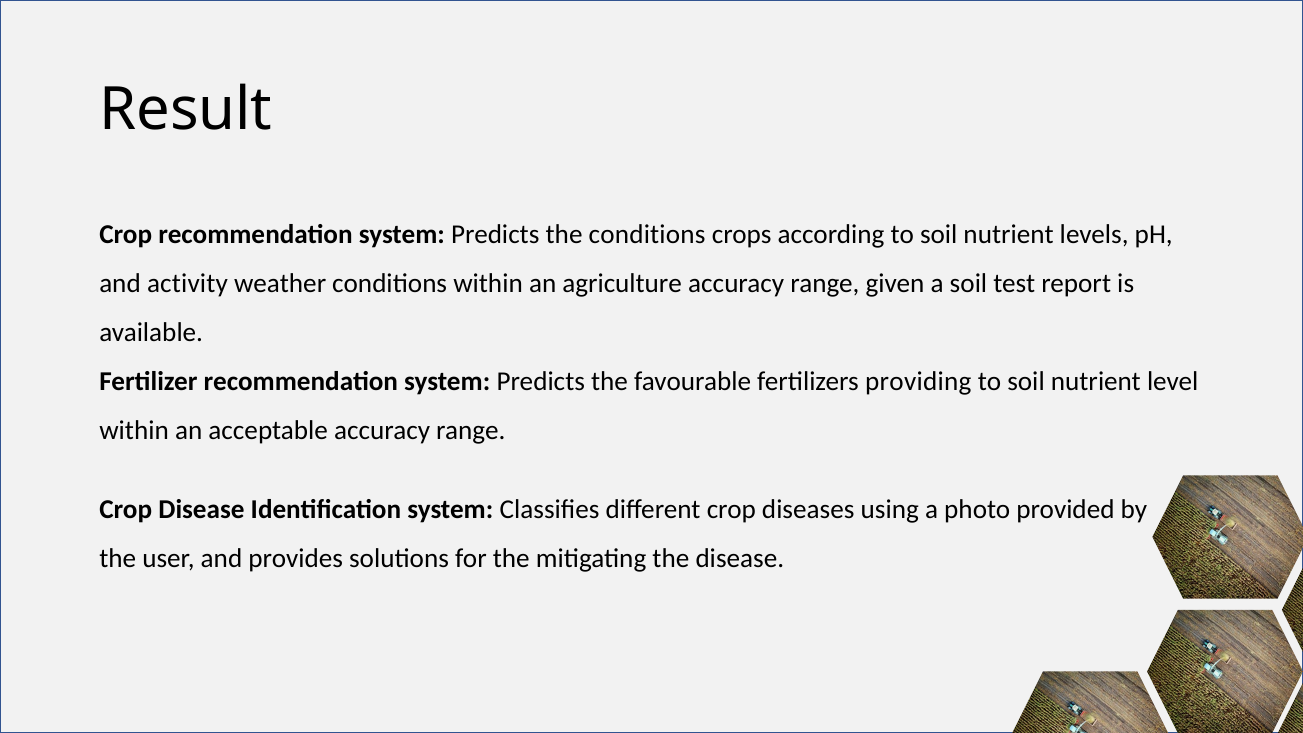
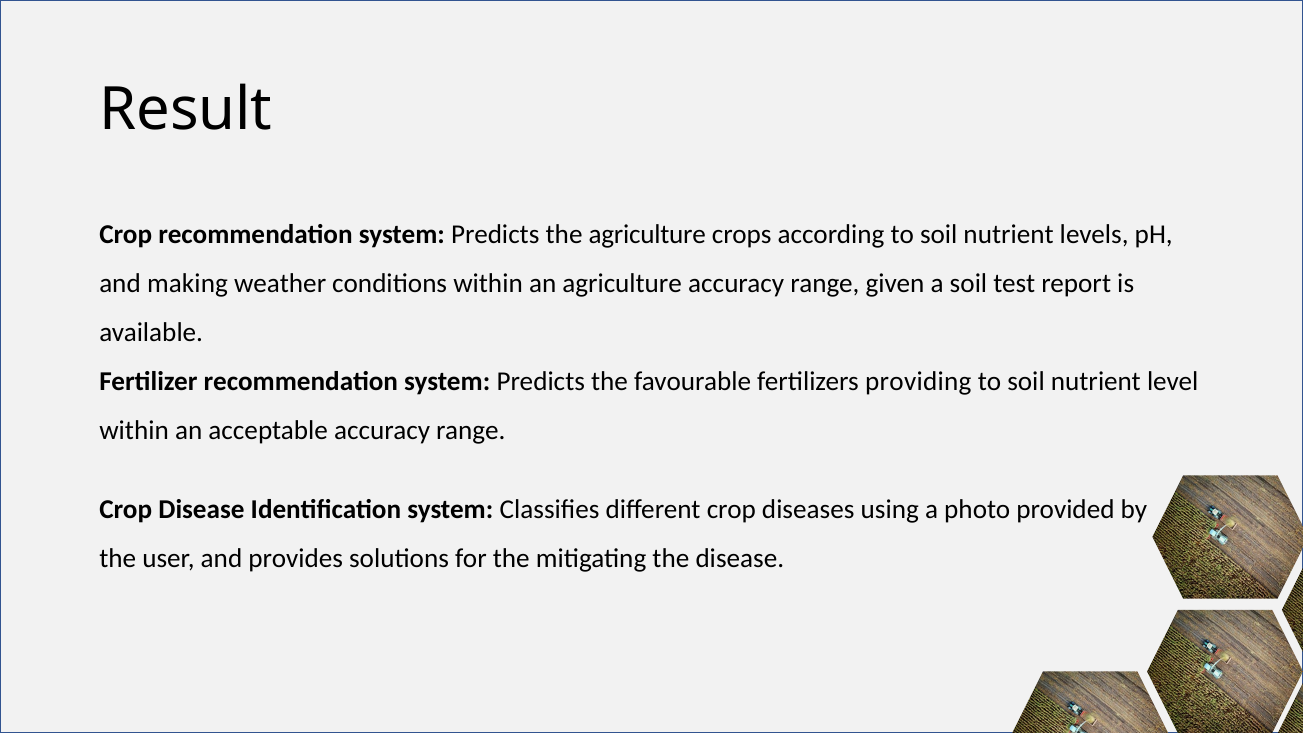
the conditions: conditions -> agriculture
activity: activity -> making
